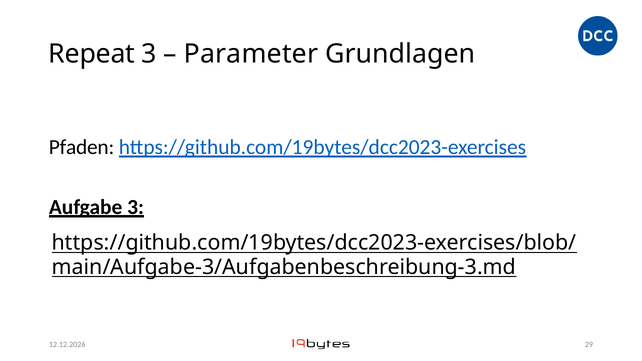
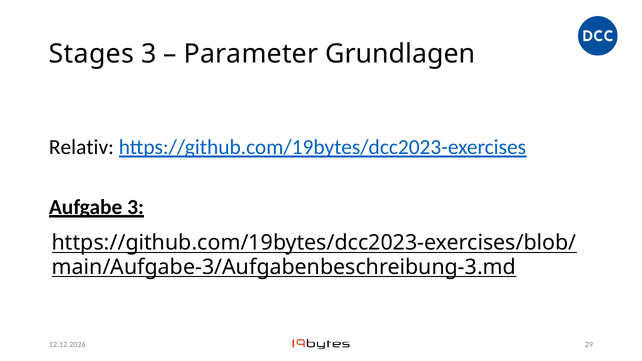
Repeat: Repeat -> Stages
Pfaden: Pfaden -> Relativ
